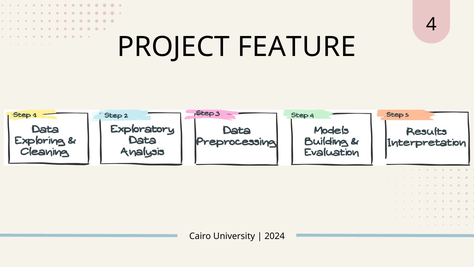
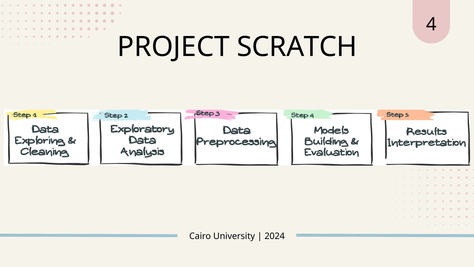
FEATURE: FEATURE -> SCRATCH
